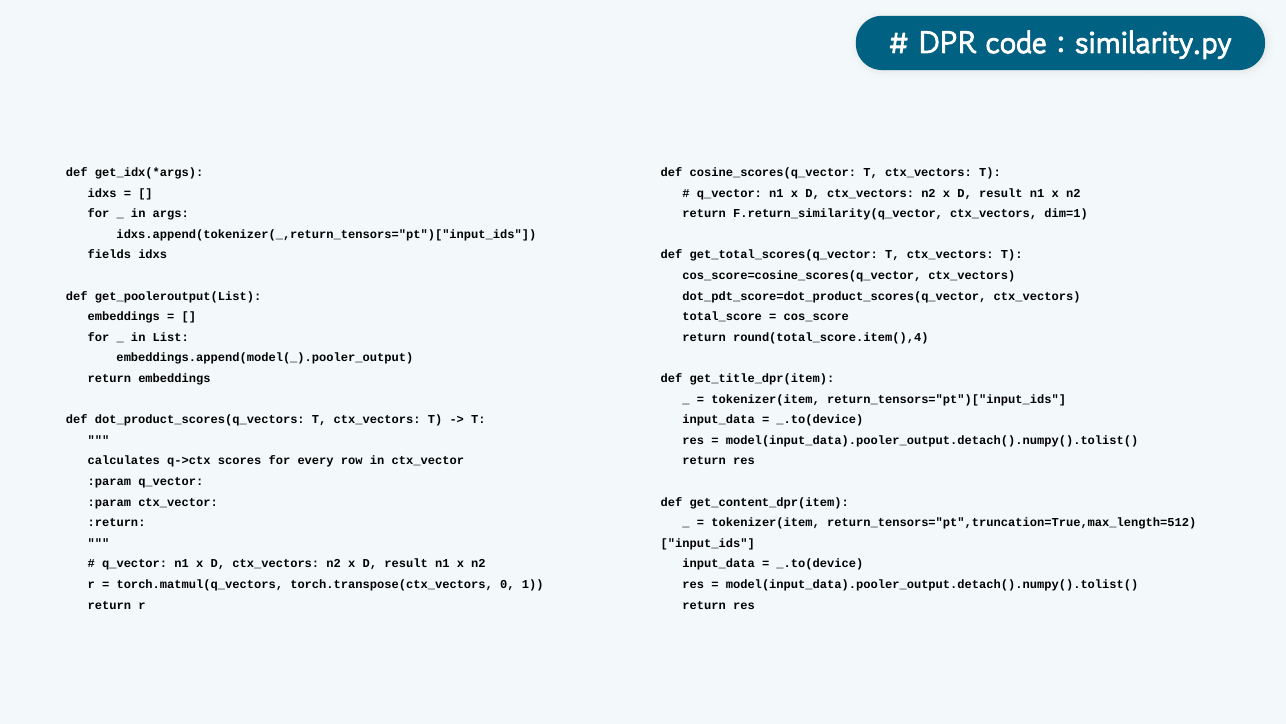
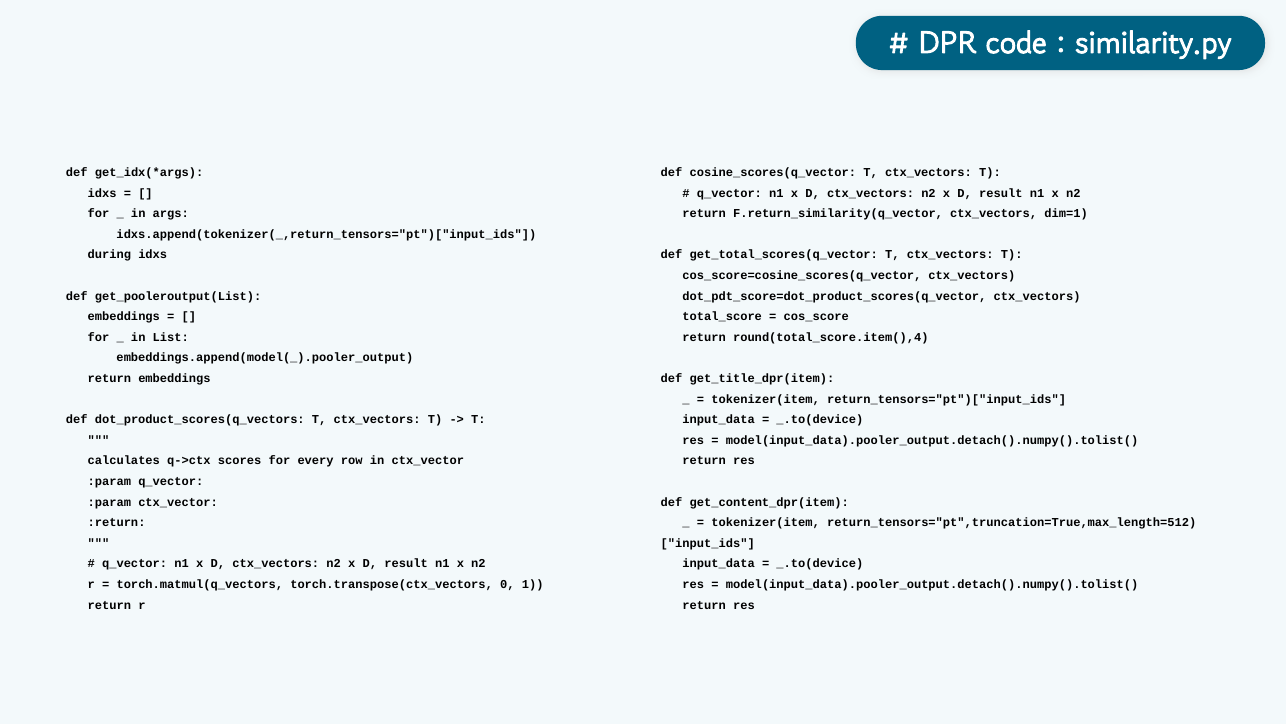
fields: fields -> during
